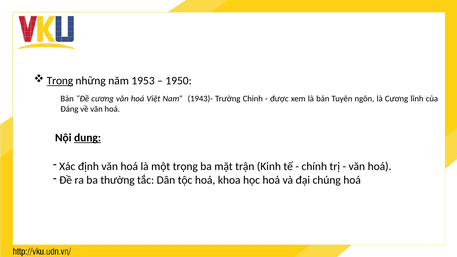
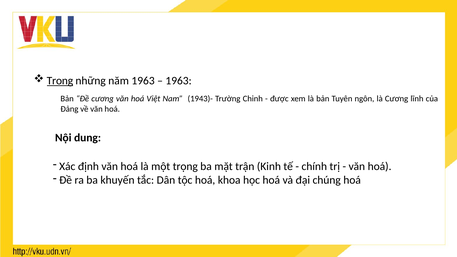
năm 1953: 1953 -> 1963
1950 at (179, 81): 1950 -> 1963
dung underline: present -> none
thường: thường -> khuyến
